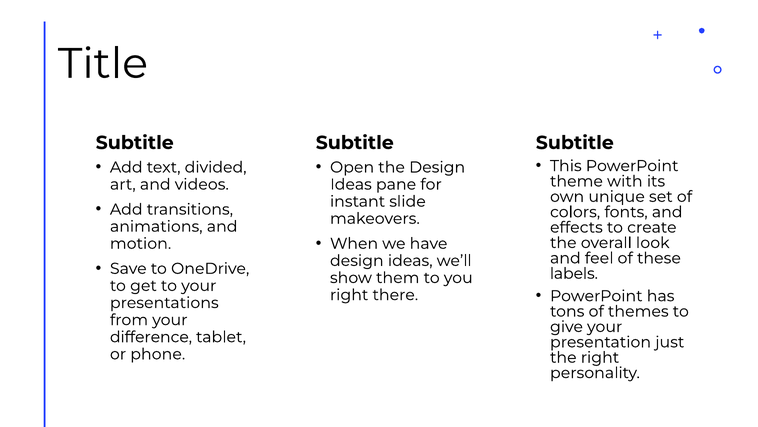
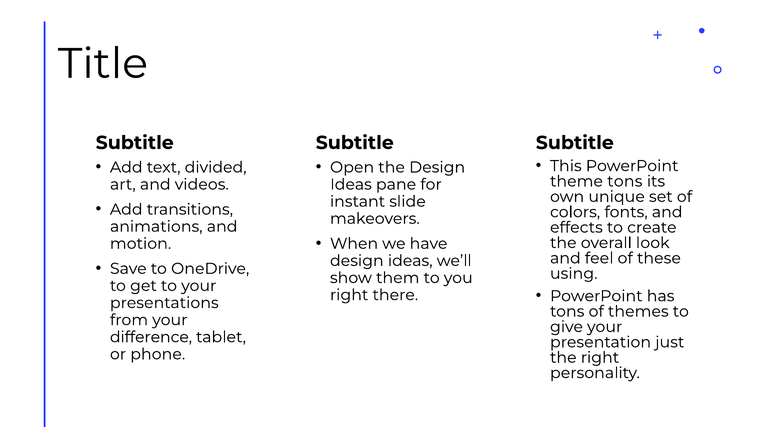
theme with: with -> tons
labels: labels -> using
